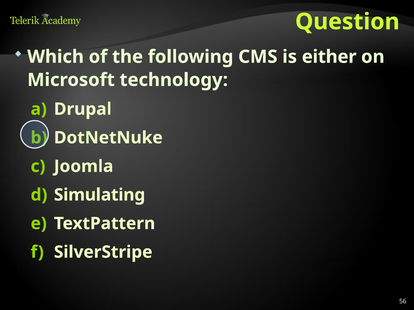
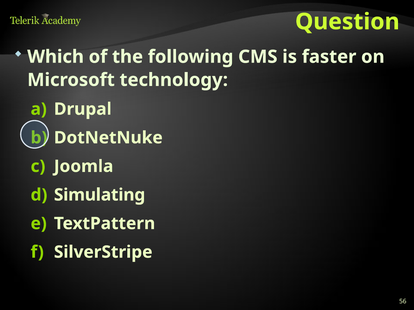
either: either -> faster
